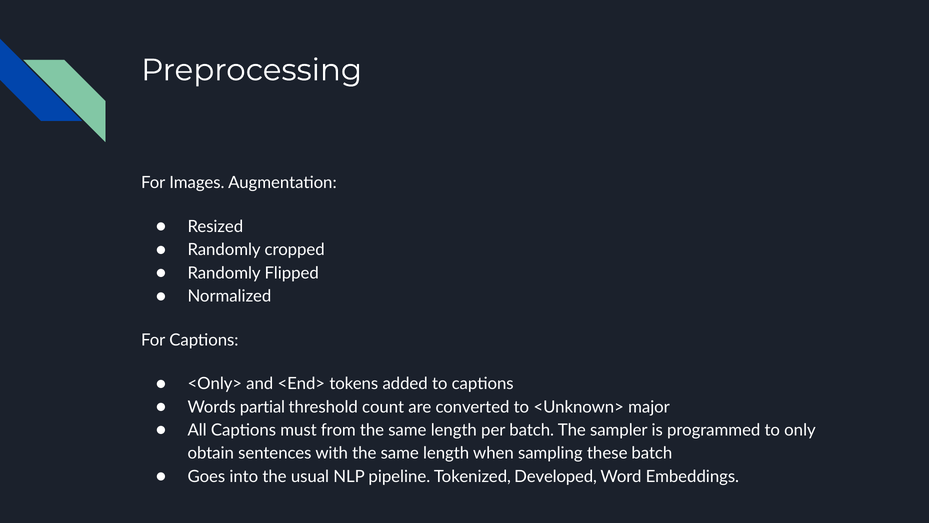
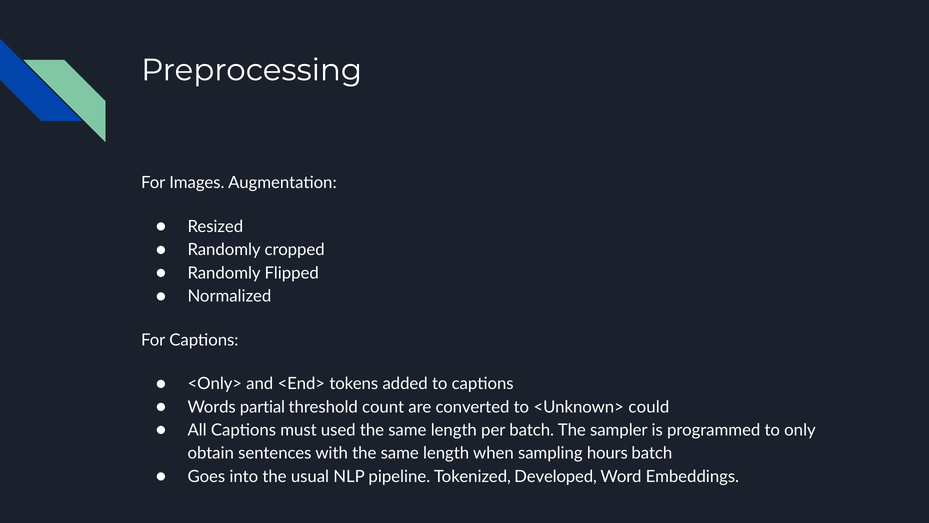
major: major -> could
from: from -> used
these: these -> hours
